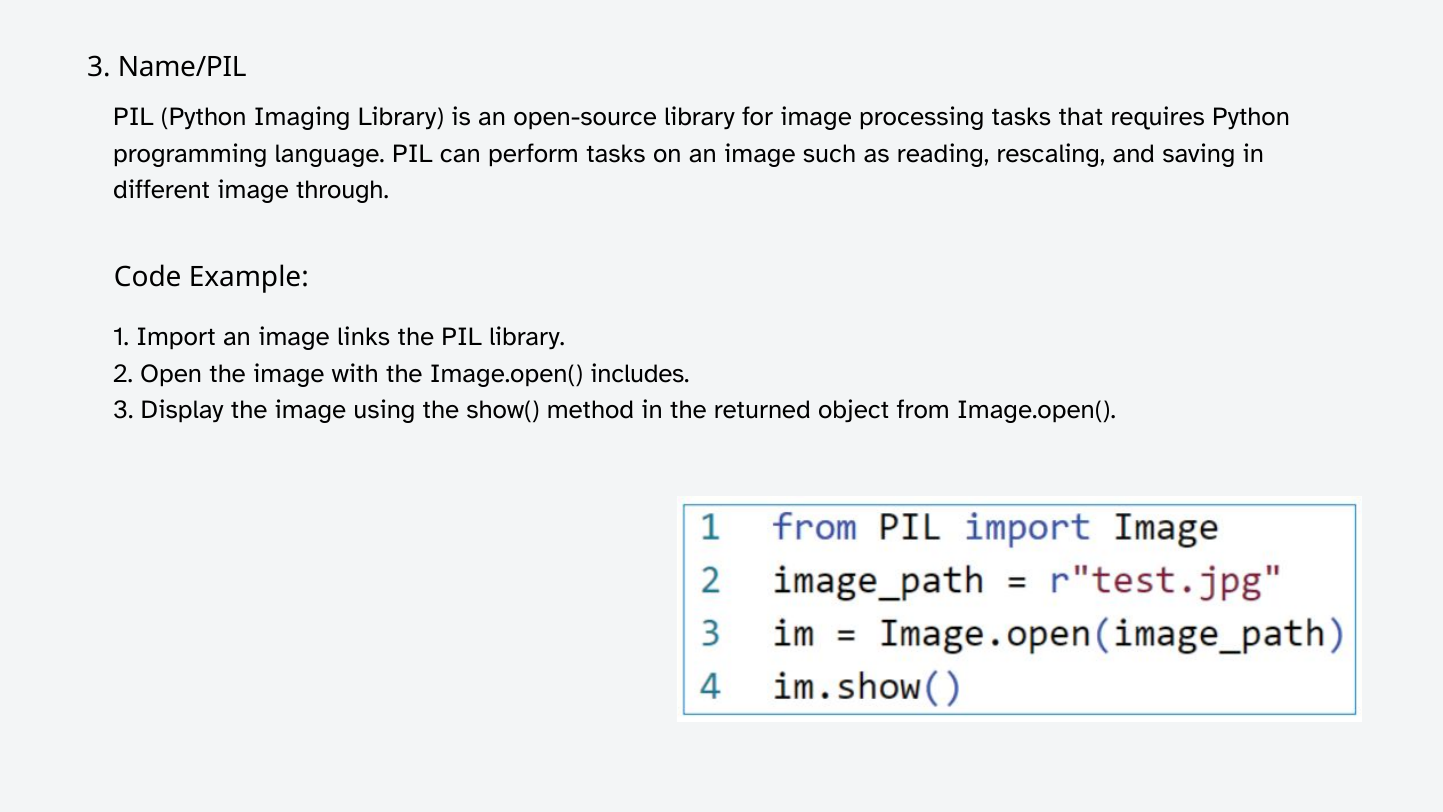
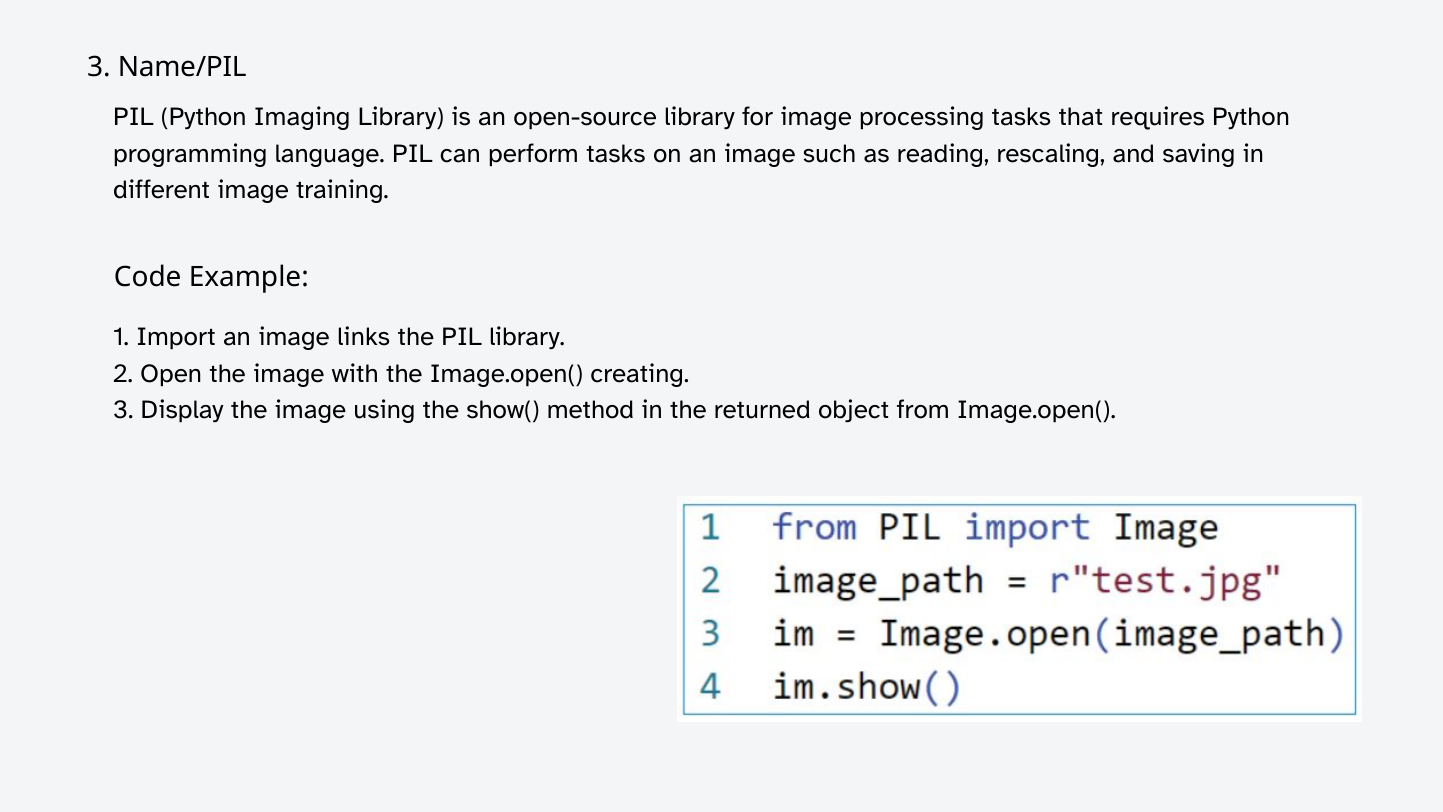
through: through -> training
includes: includes -> creating
